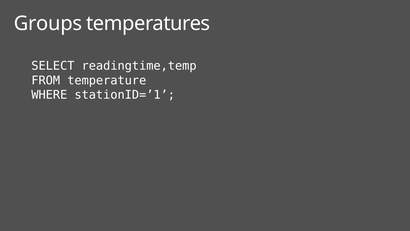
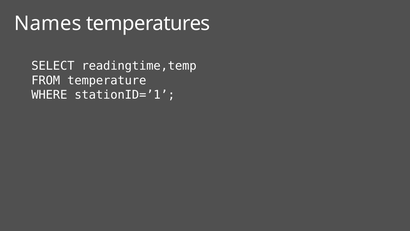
Groups: Groups -> Names
